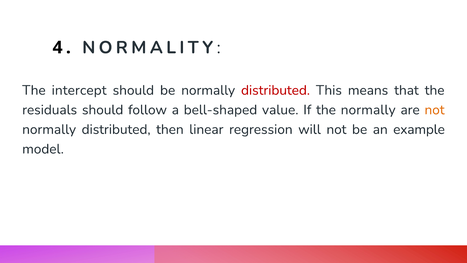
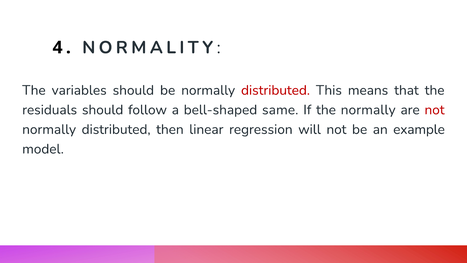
intercept: intercept -> variables
value: value -> same
not at (435, 110) colour: orange -> red
